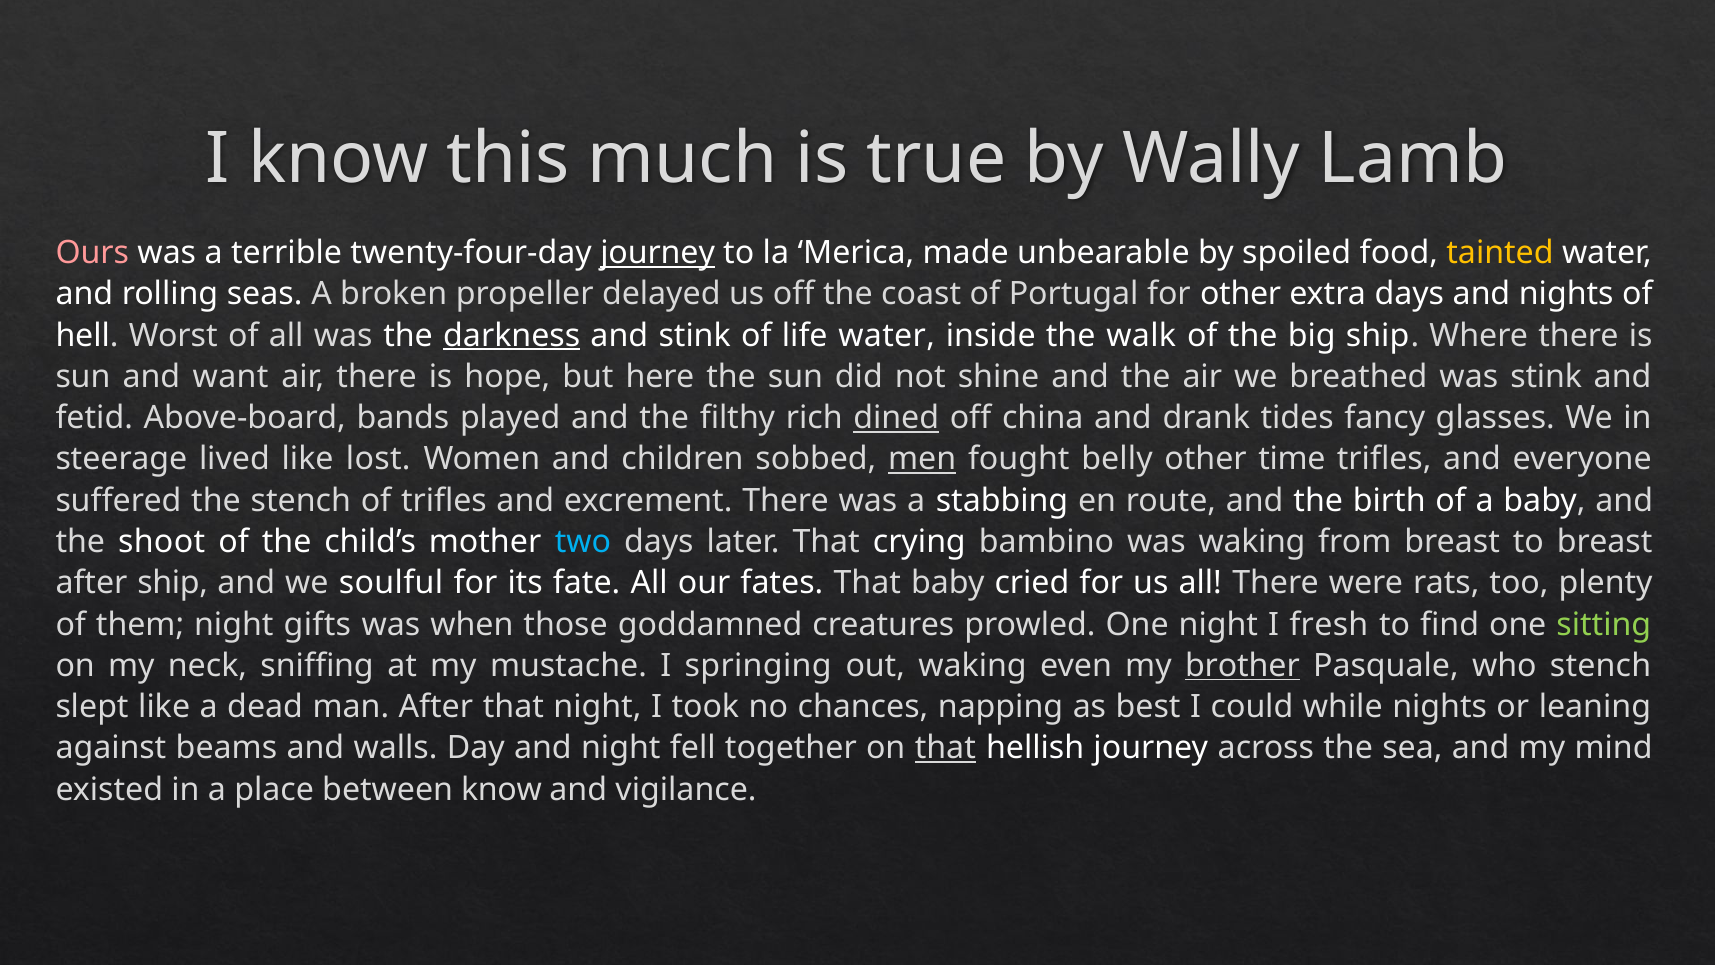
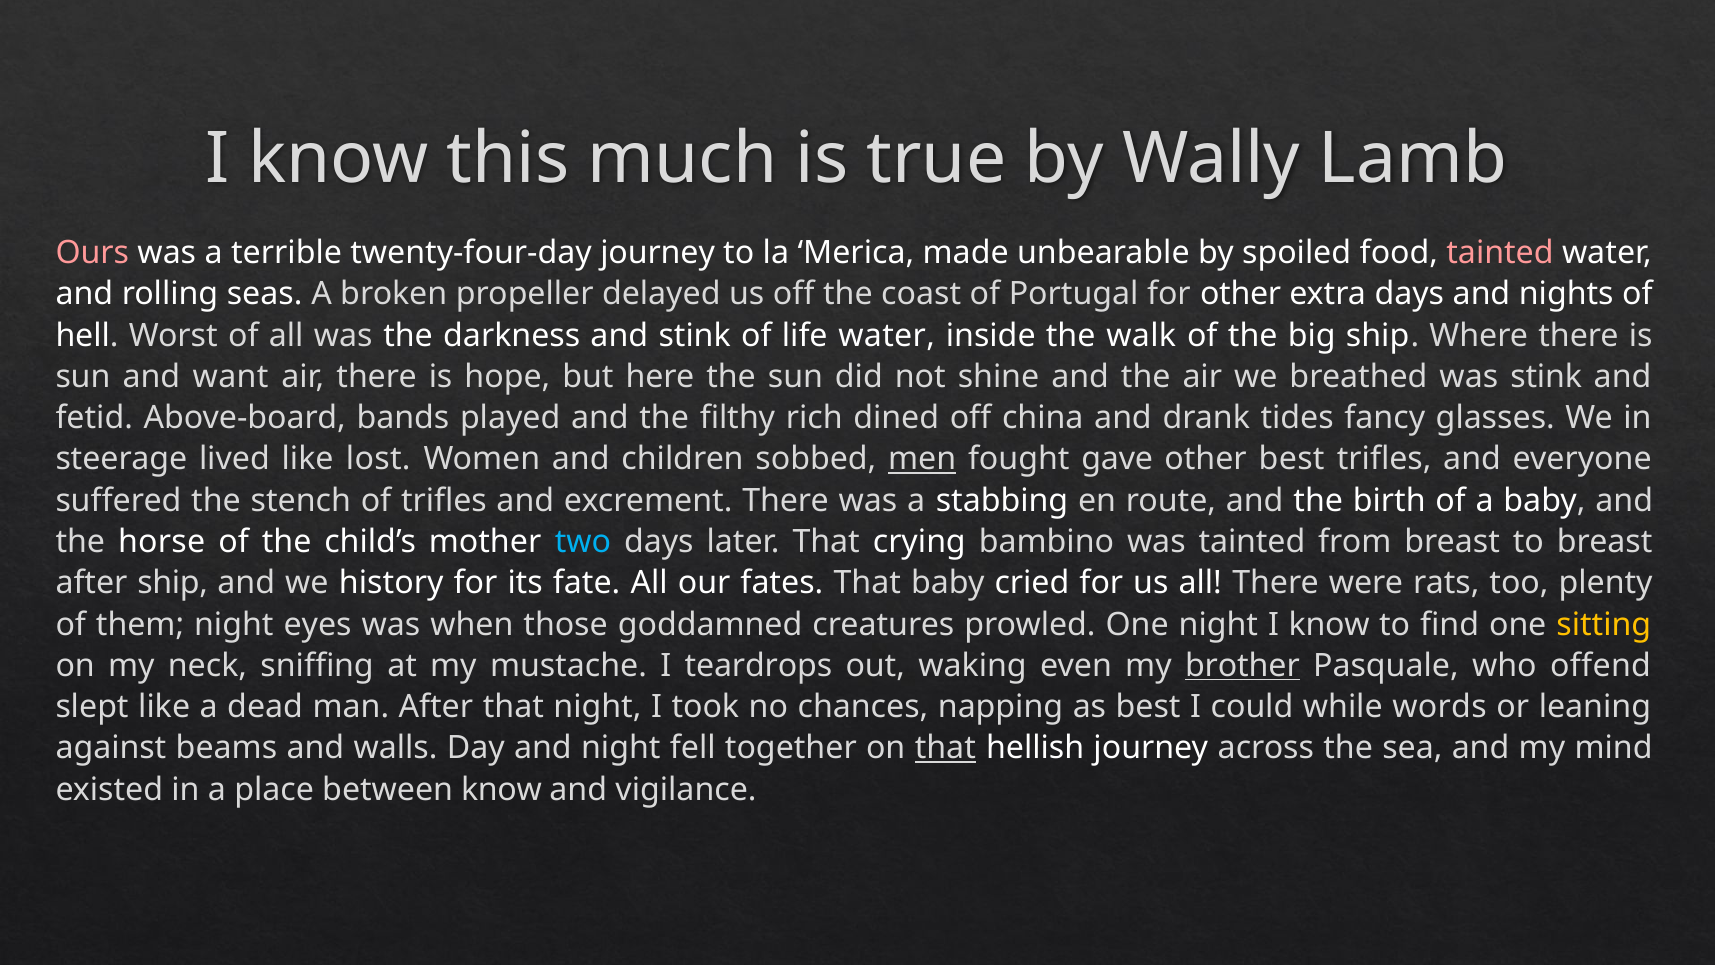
journey at (658, 253) underline: present -> none
tainted at (1500, 253) colour: yellow -> pink
darkness underline: present -> none
dined underline: present -> none
belly: belly -> gave
other time: time -> best
shoot: shoot -> horse
was waking: waking -> tainted
soulful: soulful -> history
gifts: gifts -> eyes
night I fresh: fresh -> know
sitting colour: light green -> yellow
springing: springing -> teardrops
who stench: stench -> offend
while nights: nights -> words
